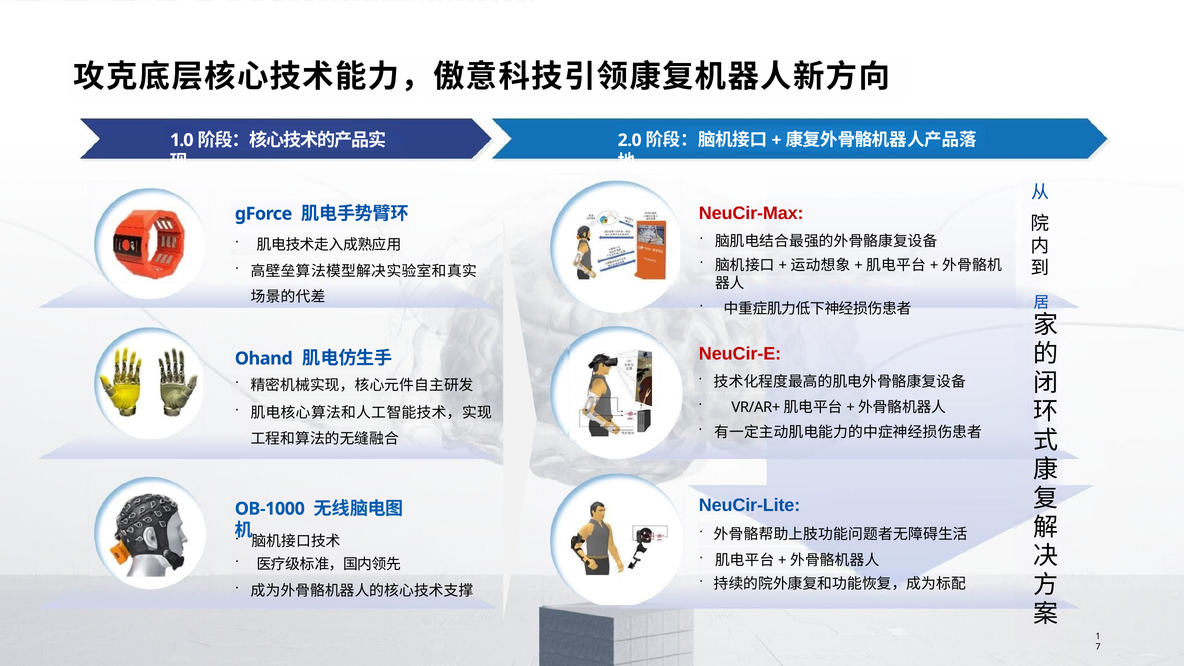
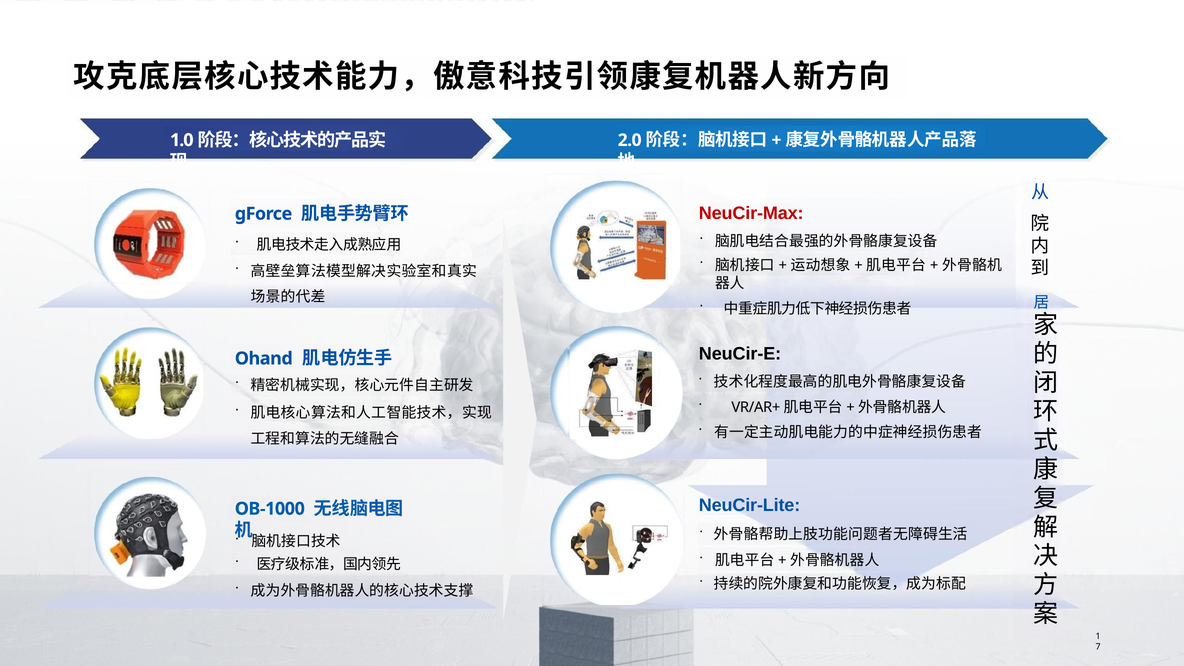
NeuCir-E colour: red -> black
